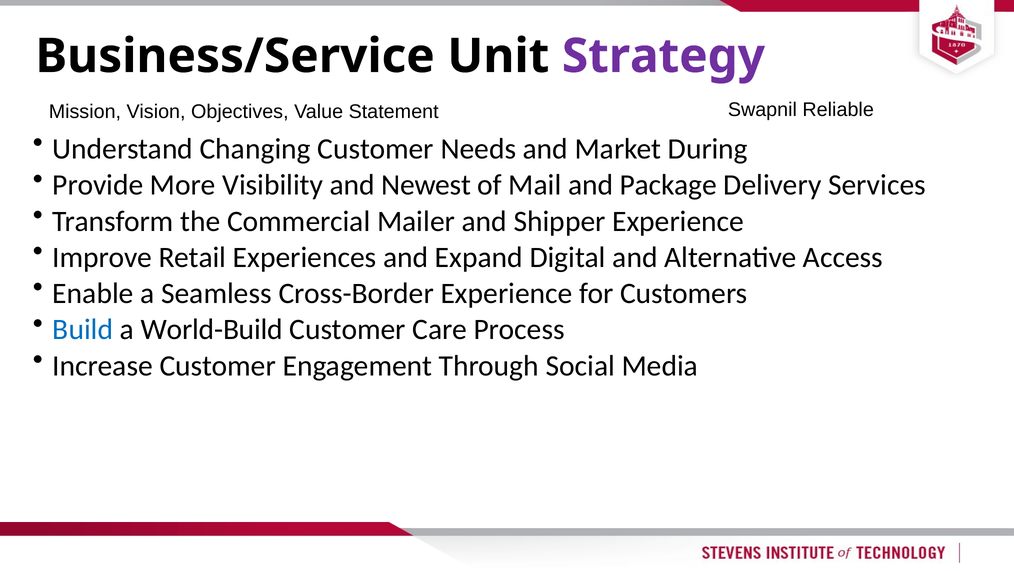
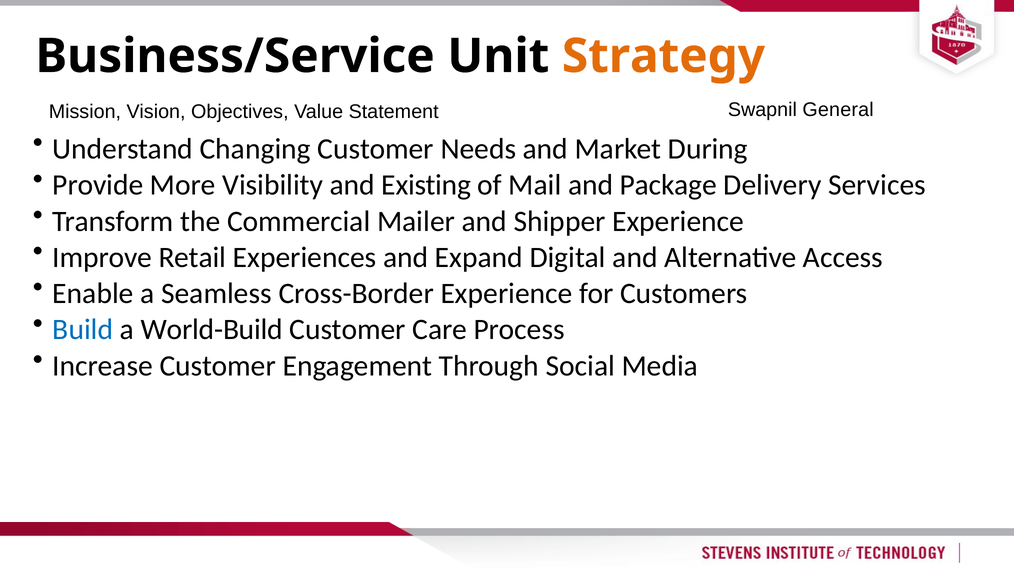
Strategy colour: purple -> orange
Reliable: Reliable -> General
Newest: Newest -> Existing
